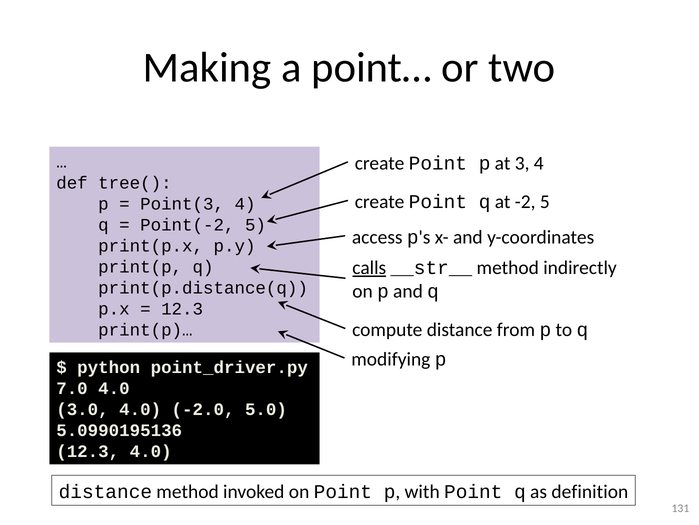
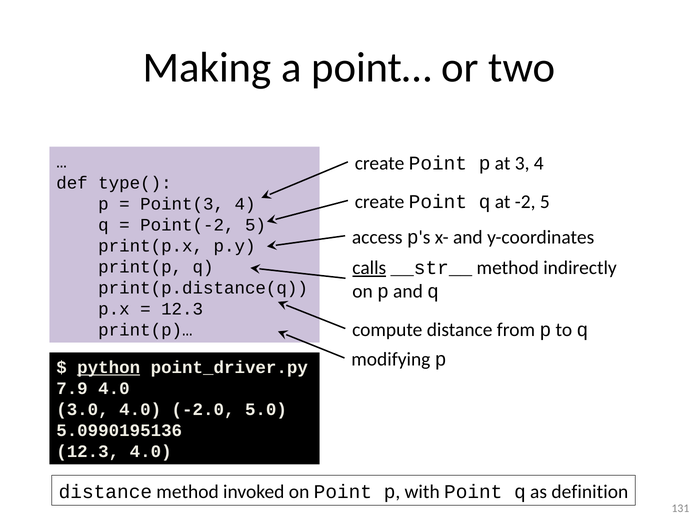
tree(: tree( -> type(
python underline: none -> present
7.0: 7.0 -> 7.9
